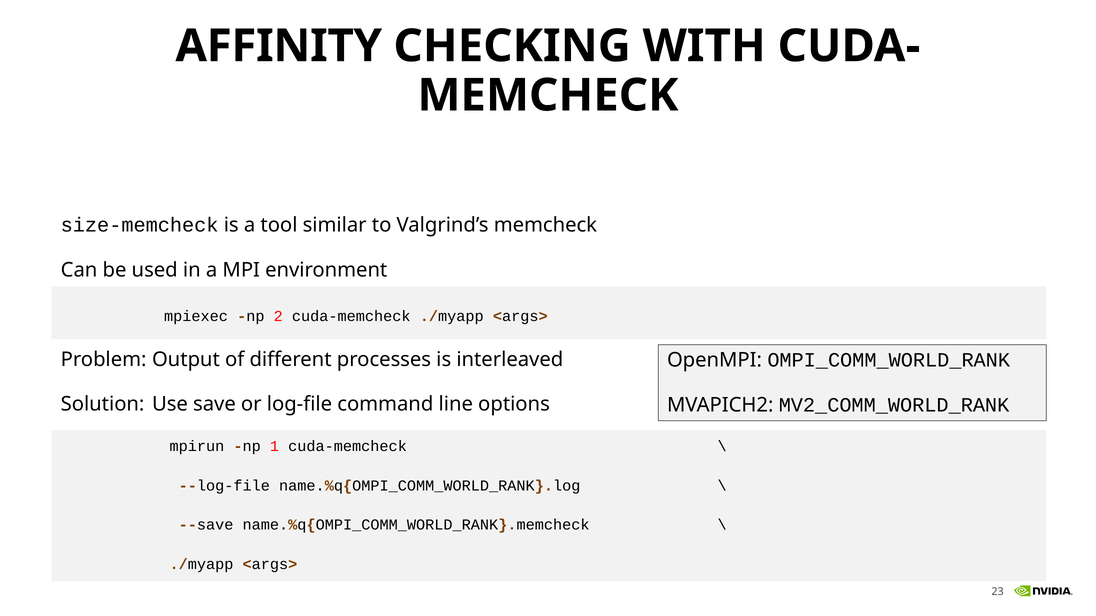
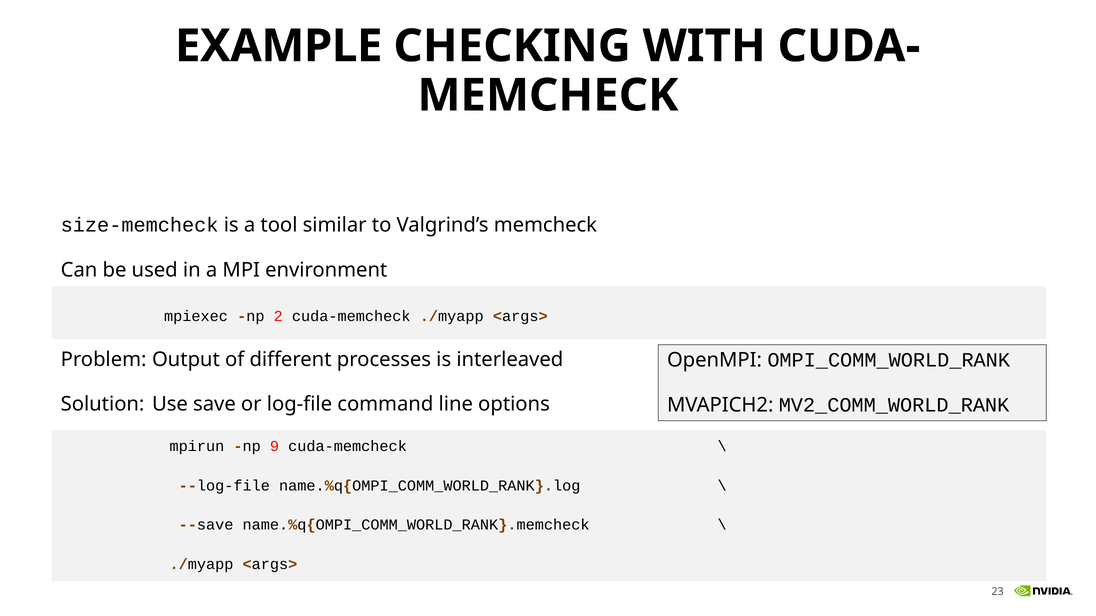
AFFINITY: AFFINITY -> EXAMPLE
1: 1 -> 9
